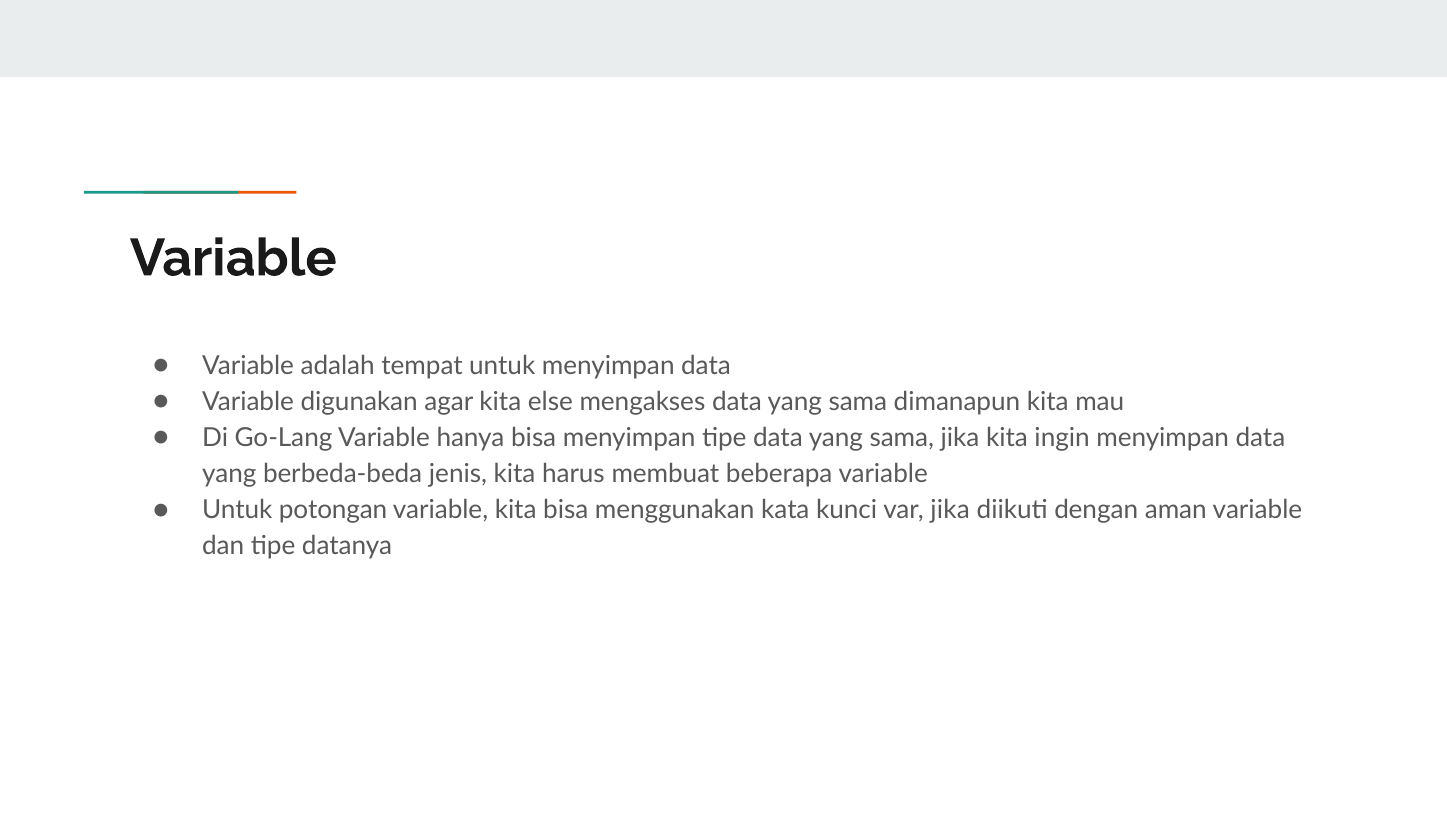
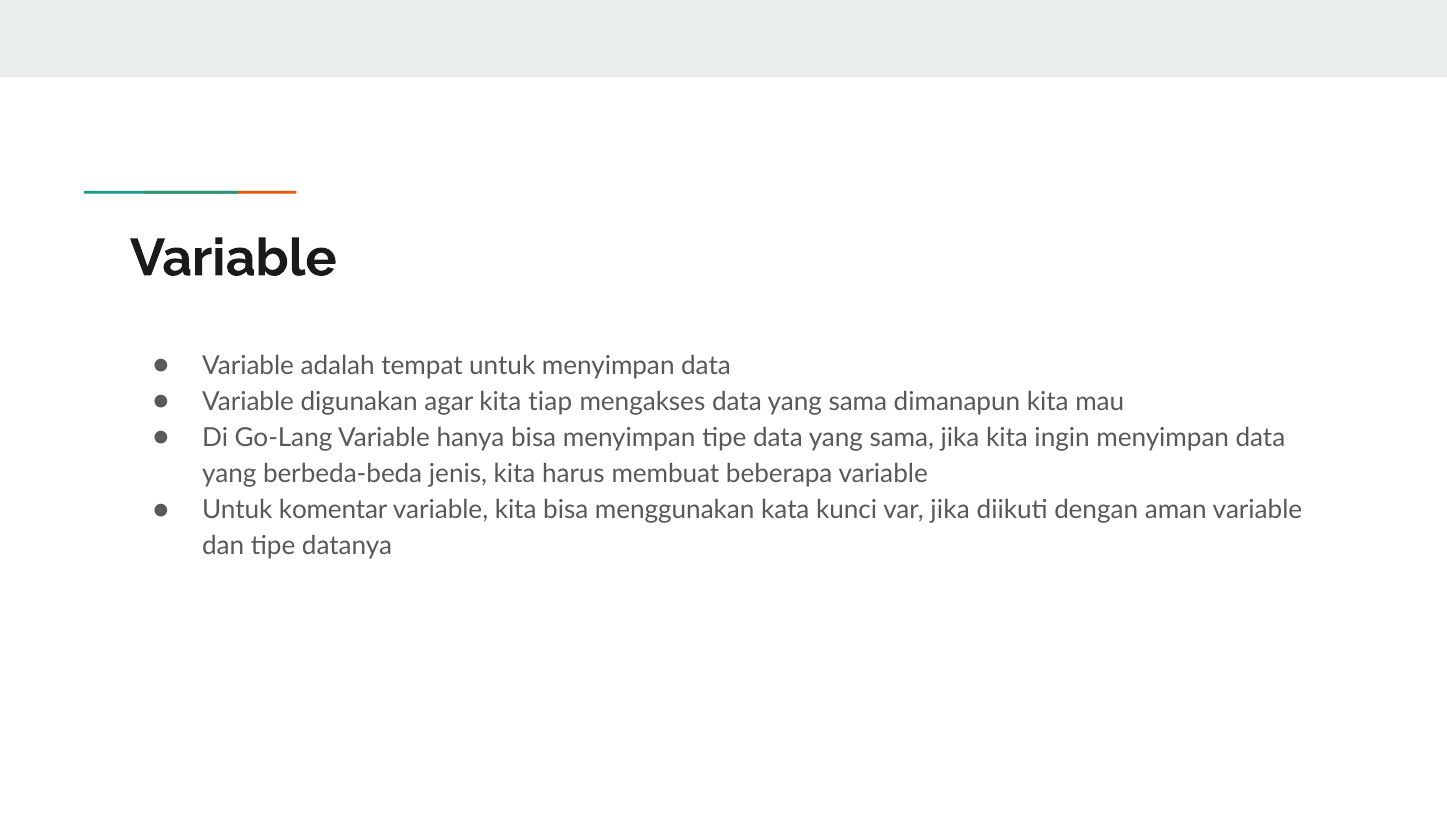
else: else -> tiap
potongan: potongan -> komentar
